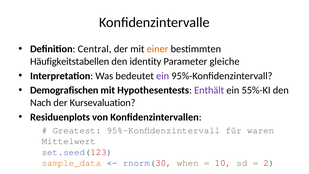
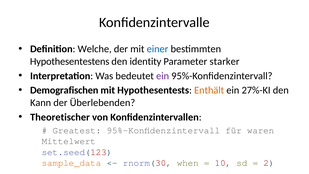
Central: Central -> Welche
einer colour: orange -> blue
Häufigkeitstabellen: Häufigkeitstabellen -> Hypothesentestens
gleiche: gleiche -> starker
Enthält colour: purple -> orange
55%-KI: 55%-KI -> 27%-KI
Nach: Nach -> Kann
Kursevaluation: Kursevaluation -> Überlebenden
Residuenplots: Residuenplots -> Theoretischer
